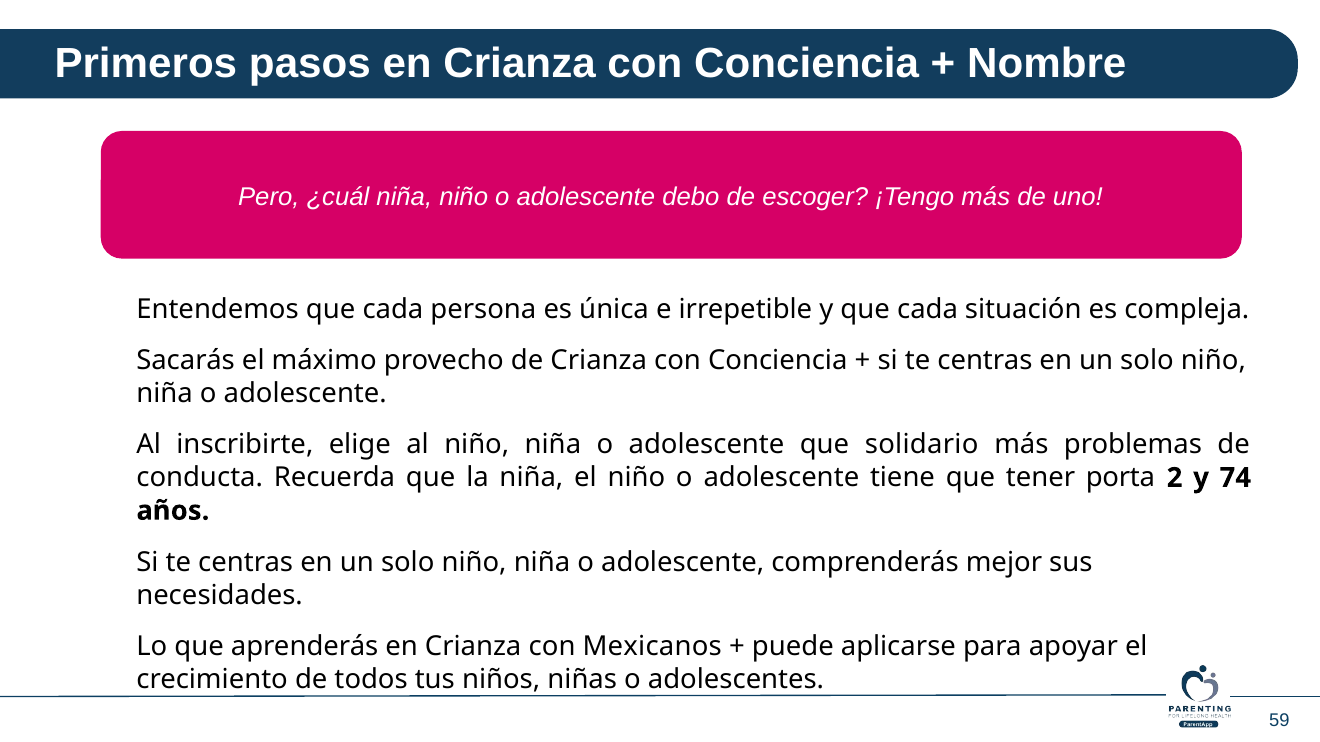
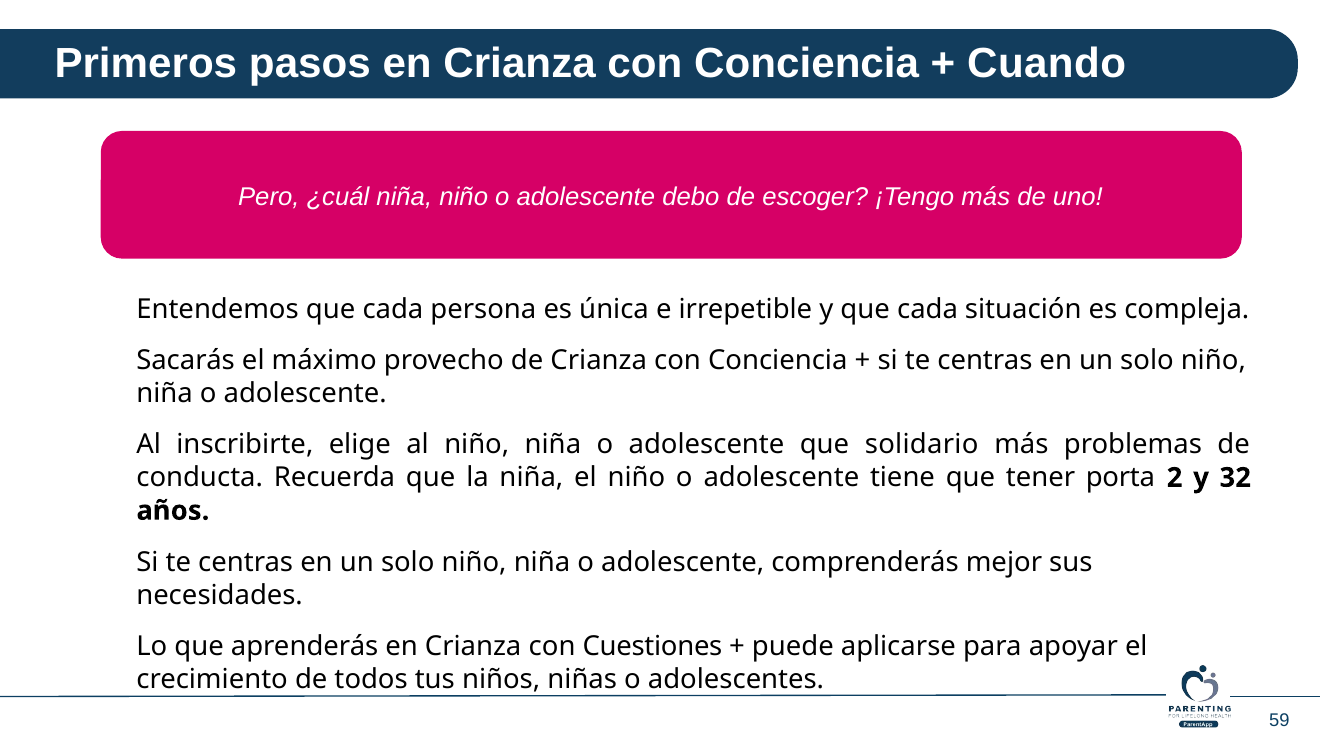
Nombre: Nombre -> Cuando
74: 74 -> 32
Mexicanos: Mexicanos -> Cuestiones
